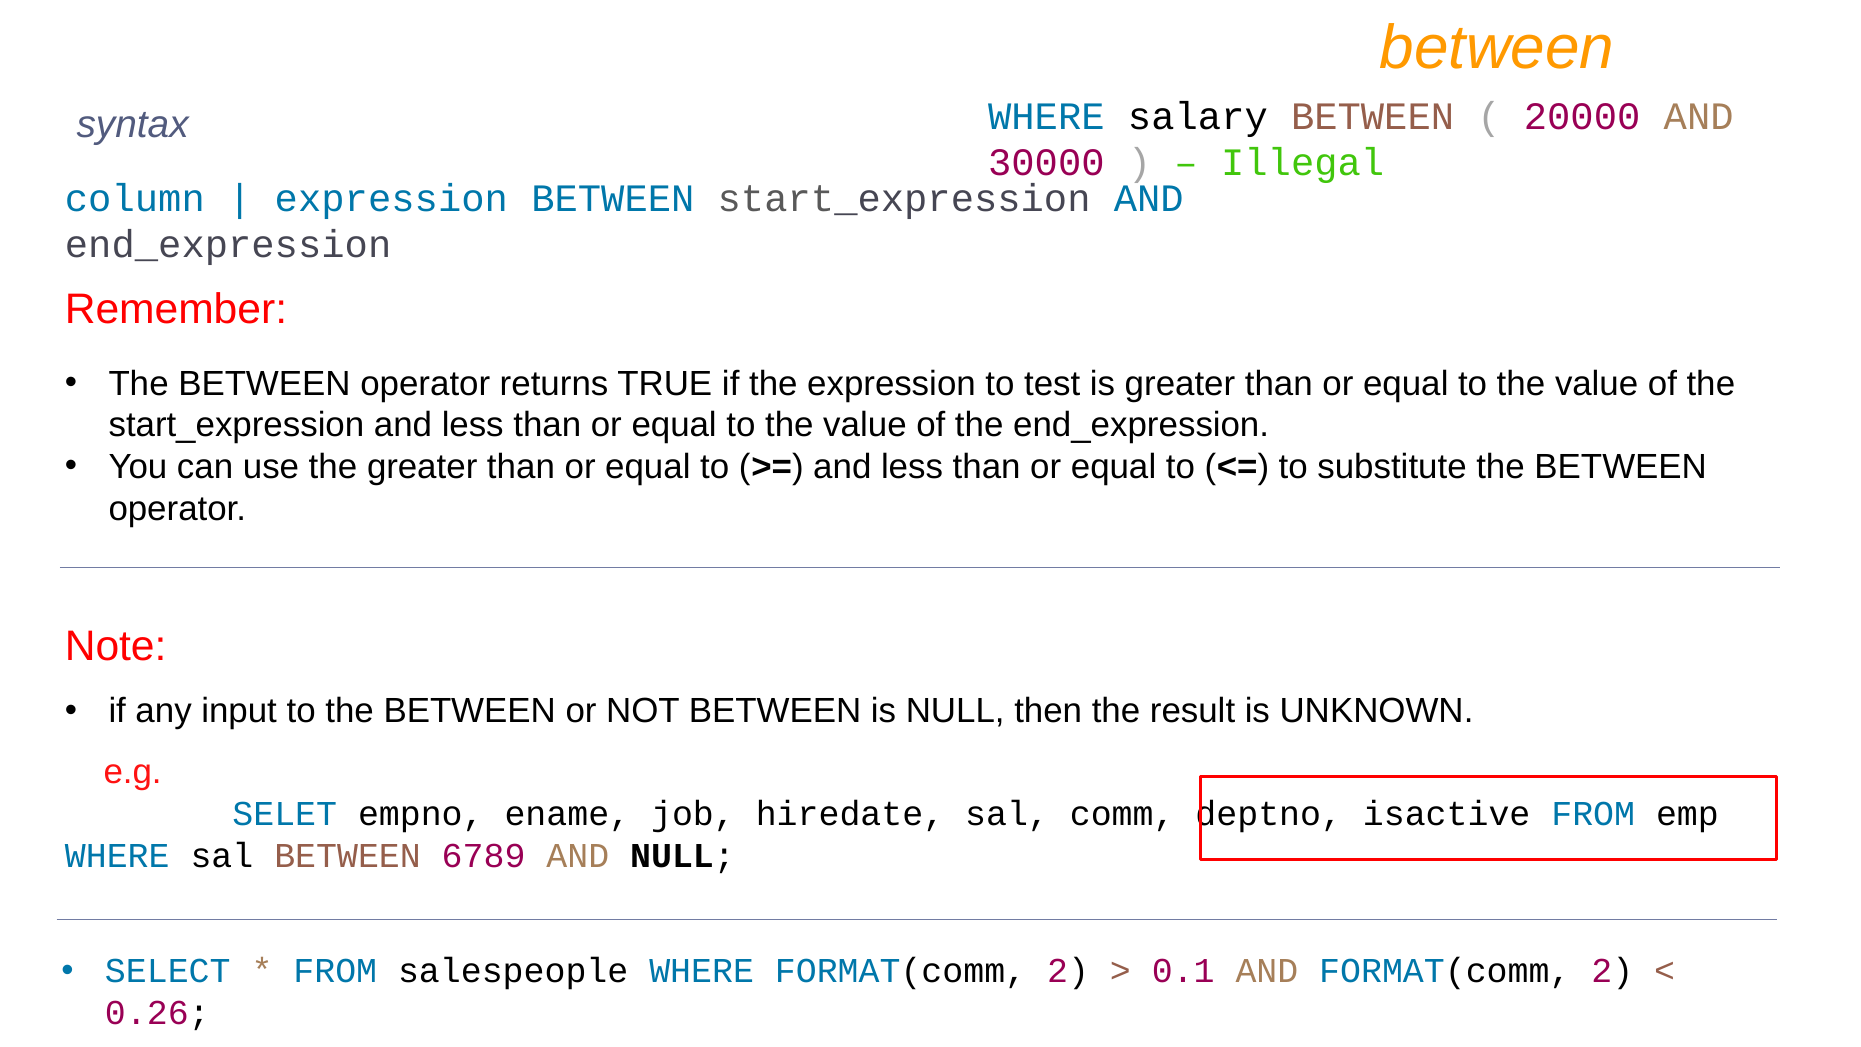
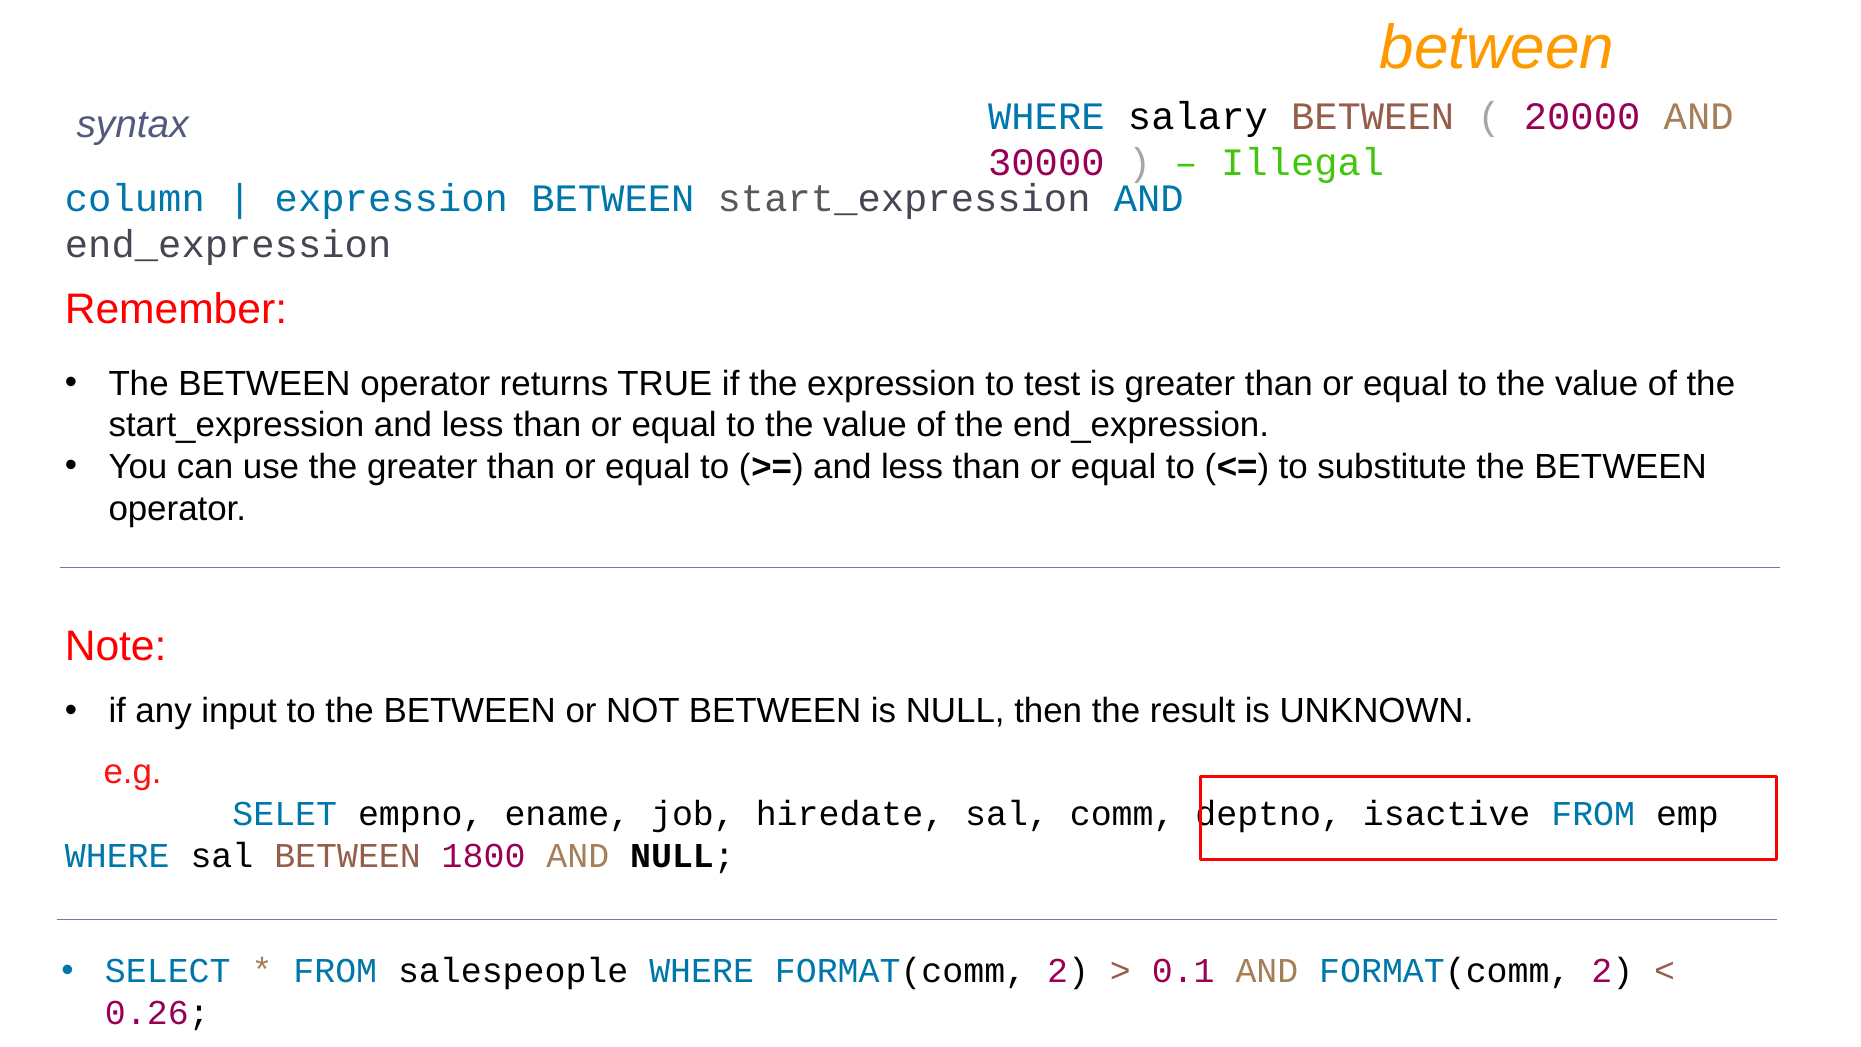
6789: 6789 -> 1800
